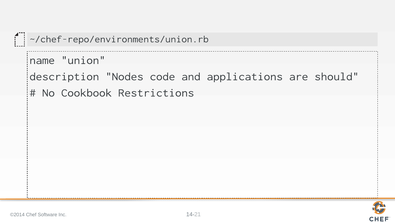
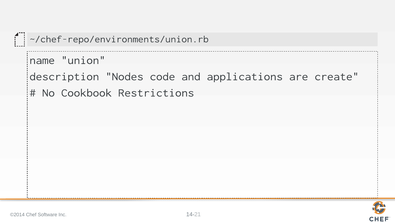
should: should -> create
